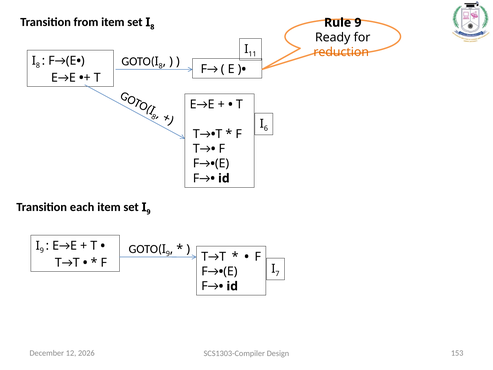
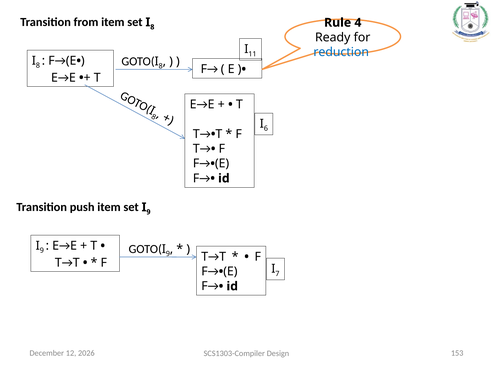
Rule 9: 9 -> 4
reduction colour: orange -> blue
each: each -> push
